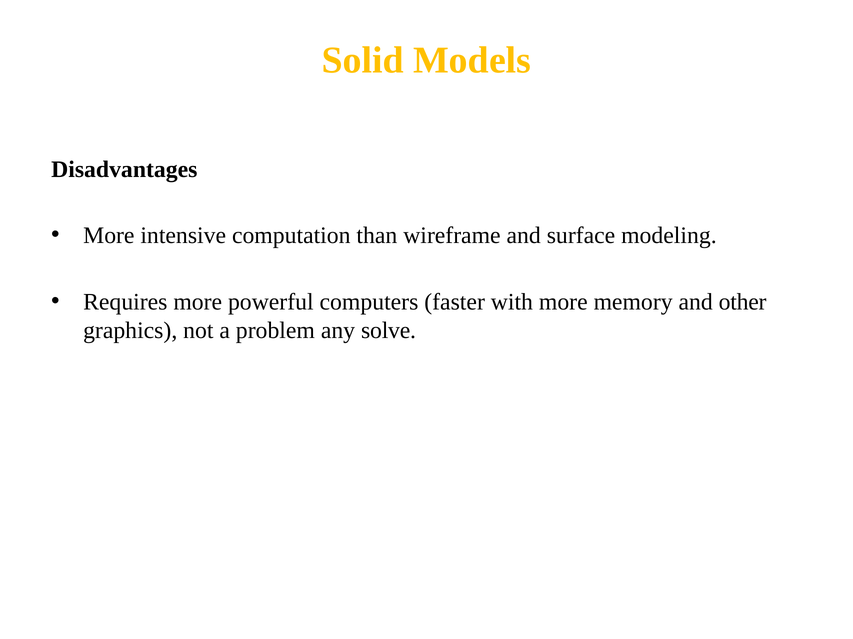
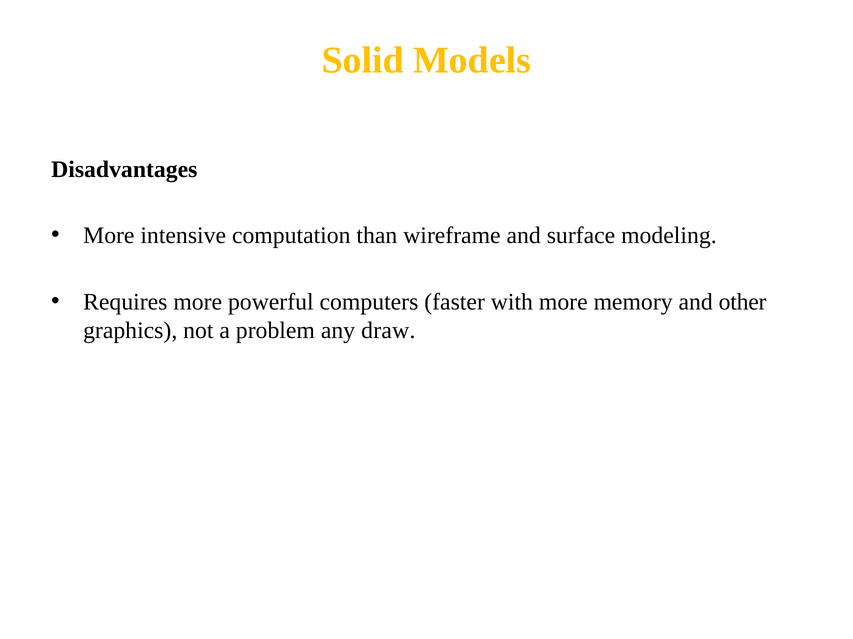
solve: solve -> draw
